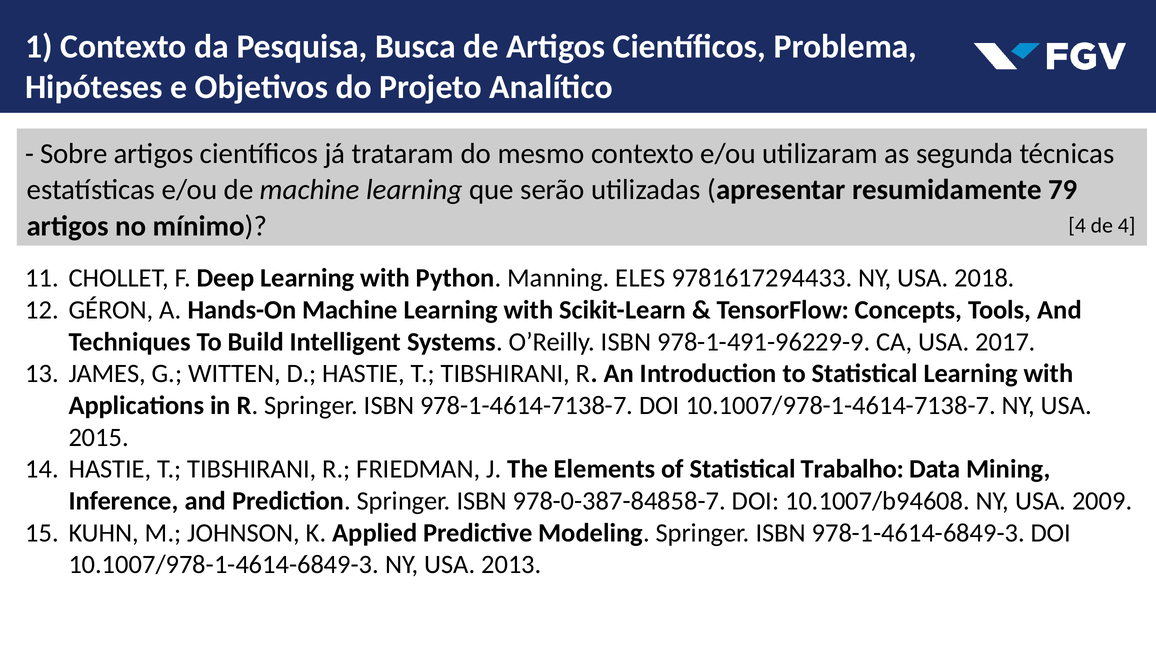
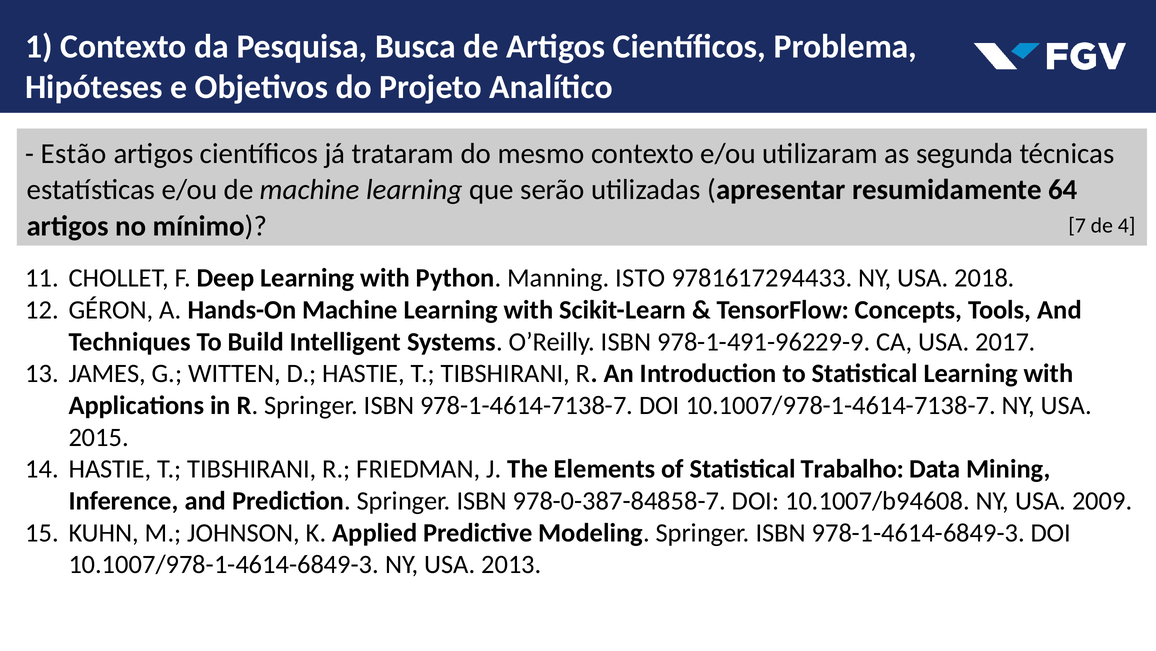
Sobre: Sobre -> Estão
79: 79 -> 64
4 at (1077, 226): 4 -> 7
ELES: ELES -> ISTO
